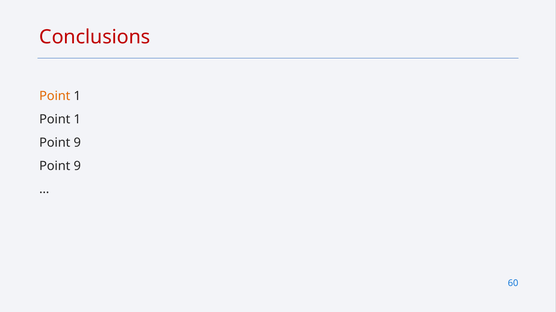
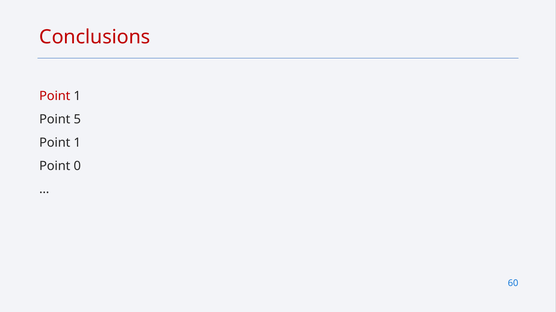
Point at (55, 96) colour: orange -> red
1 at (77, 119): 1 -> 5
9 at (77, 143): 9 -> 1
9 at (77, 166): 9 -> 0
